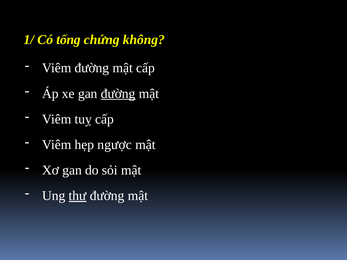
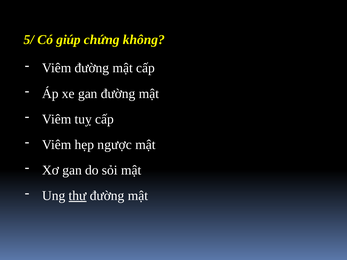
1/: 1/ -> 5/
tống: tống -> giúp
đường at (118, 94) underline: present -> none
